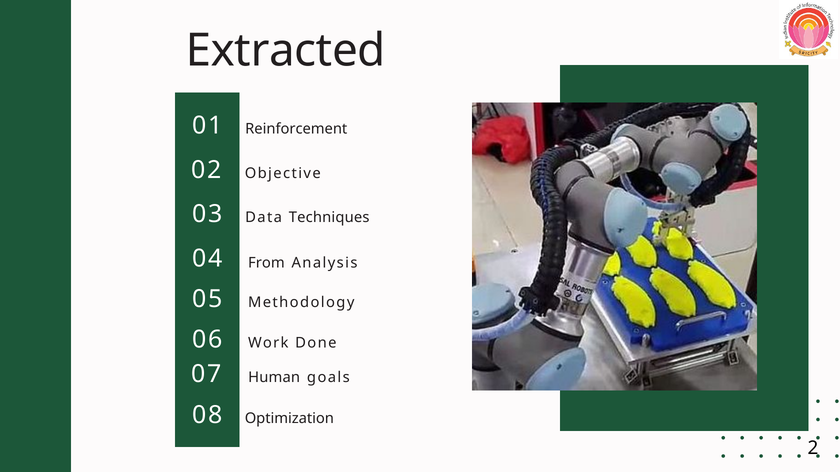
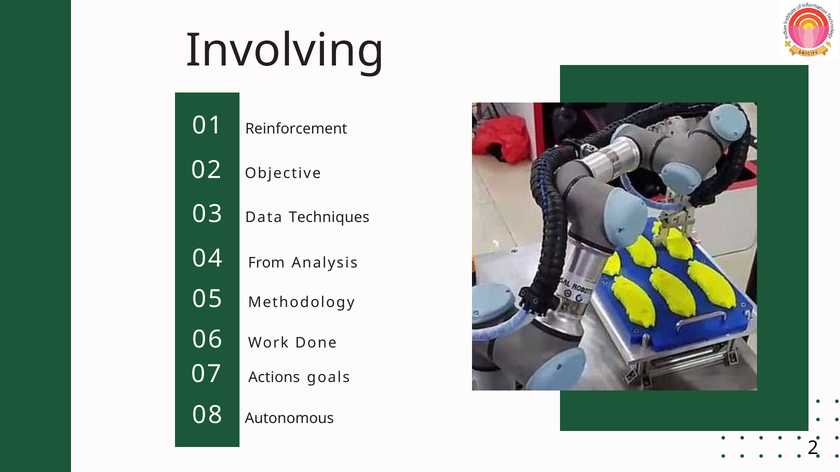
Extracted: Extracted -> Involving
Human: Human -> Actions
Optimization: Optimization -> Autonomous
